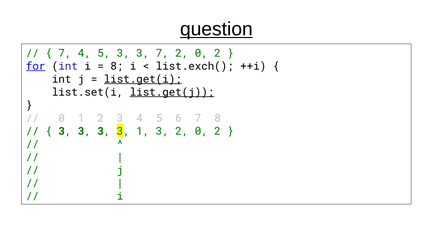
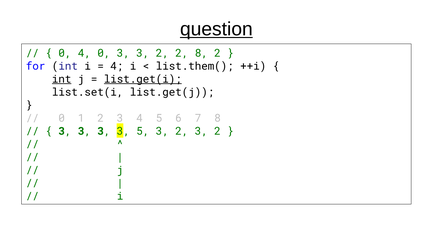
7 at (65, 53): 7 -> 0
5 at (104, 53): 5 -> 0
3 3 7: 7 -> 2
0 at (201, 53): 0 -> 8
for underline: present -> none
8 at (117, 66): 8 -> 4
list.exch(: list.exch( -> list.them(
int at (62, 79) underline: none -> present
list.get(j underline: present -> none
3 1: 1 -> 5
3 2 0: 0 -> 3
